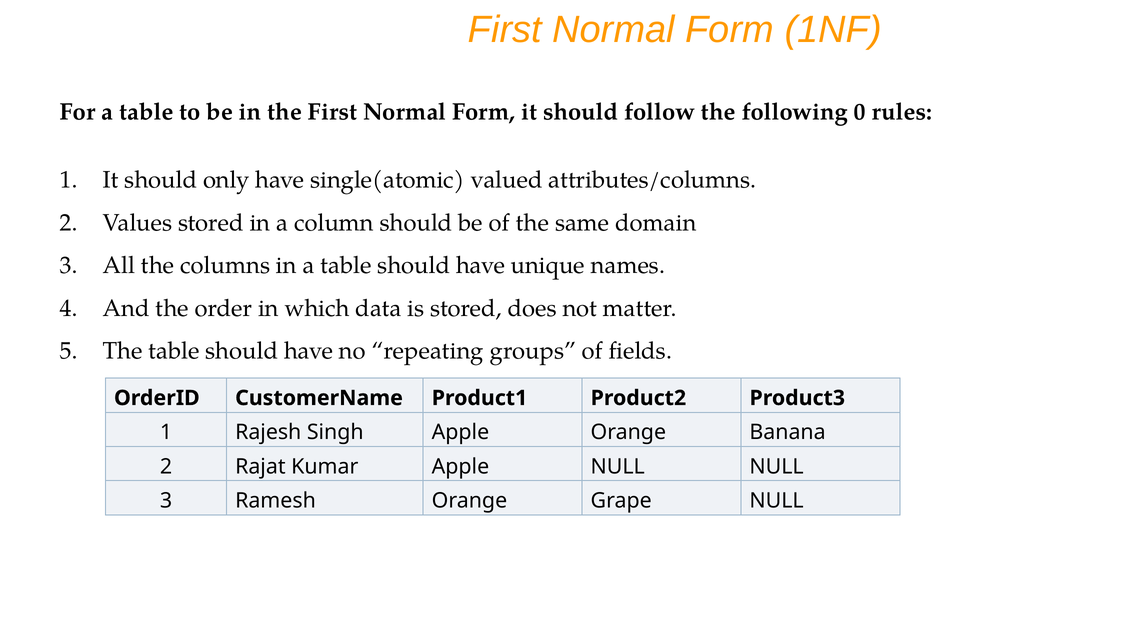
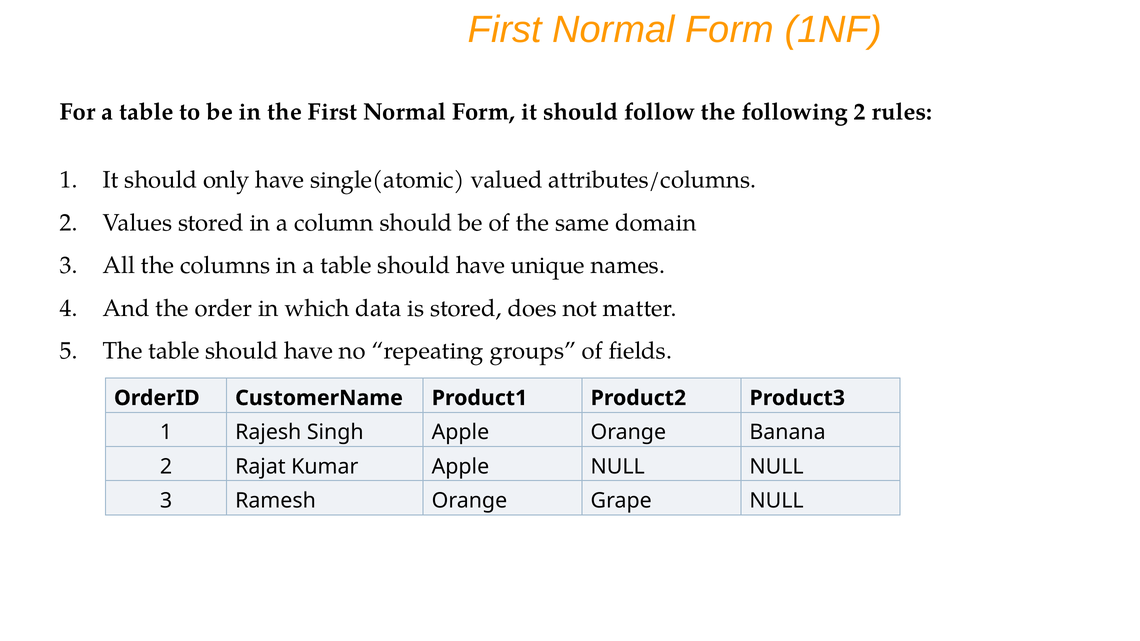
following 0: 0 -> 2
